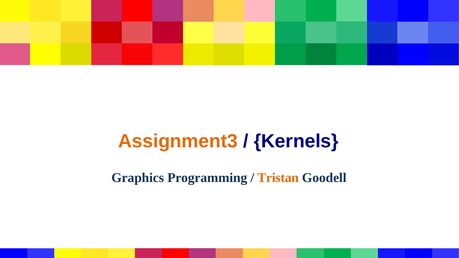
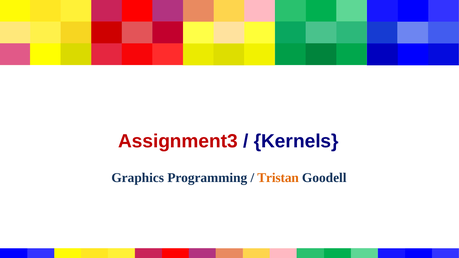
Assignment3 colour: orange -> red
